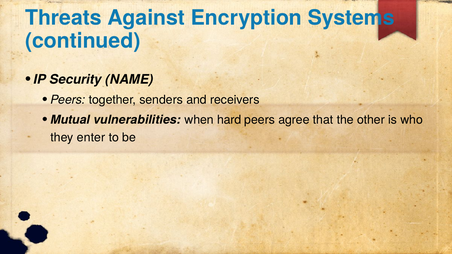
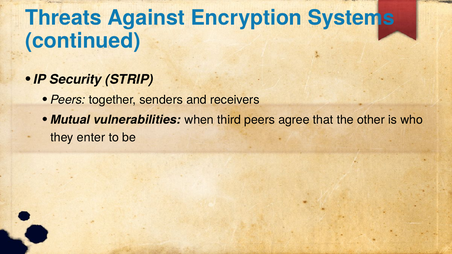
NAME: NAME -> STRIP
hard: hard -> third
